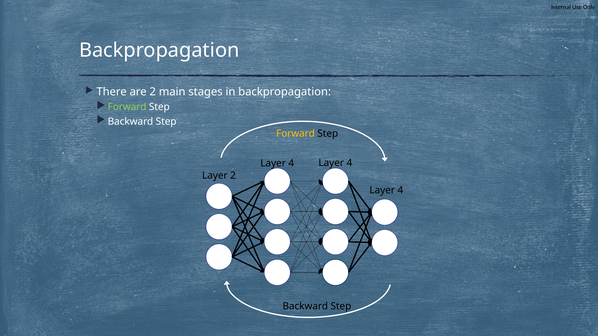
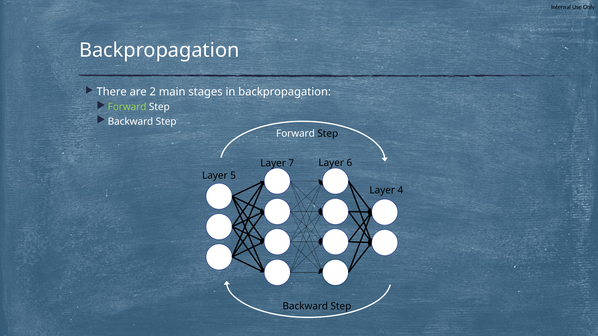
Forward at (295, 134) colour: yellow -> white
4 at (291, 163): 4 -> 7
4 at (349, 163): 4 -> 6
Layer 2: 2 -> 5
